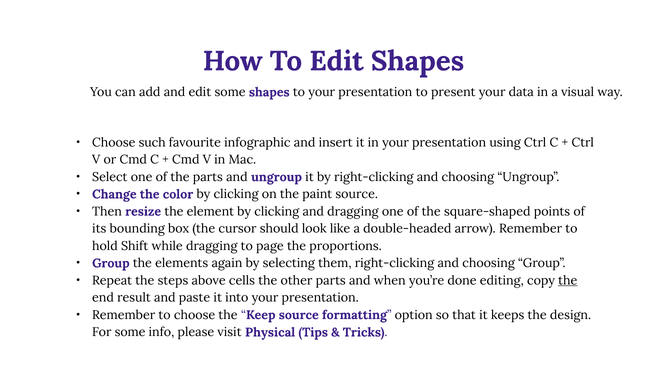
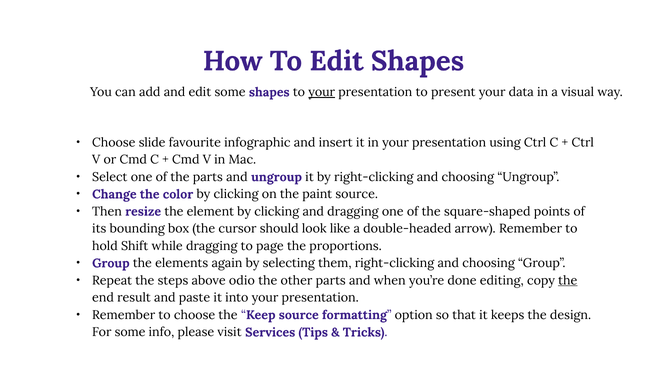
your at (322, 92) underline: none -> present
such: such -> slide
cells: cells -> odio
Physical: Physical -> Services
